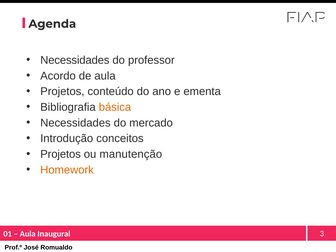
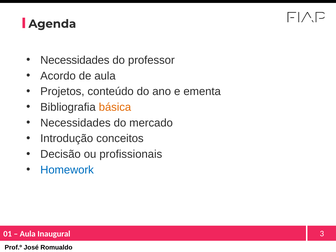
Projetos at (61, 154): Projetos -> Decisão
manutenção: manutenção -> profissionais
Homework colour: orange -> blue
